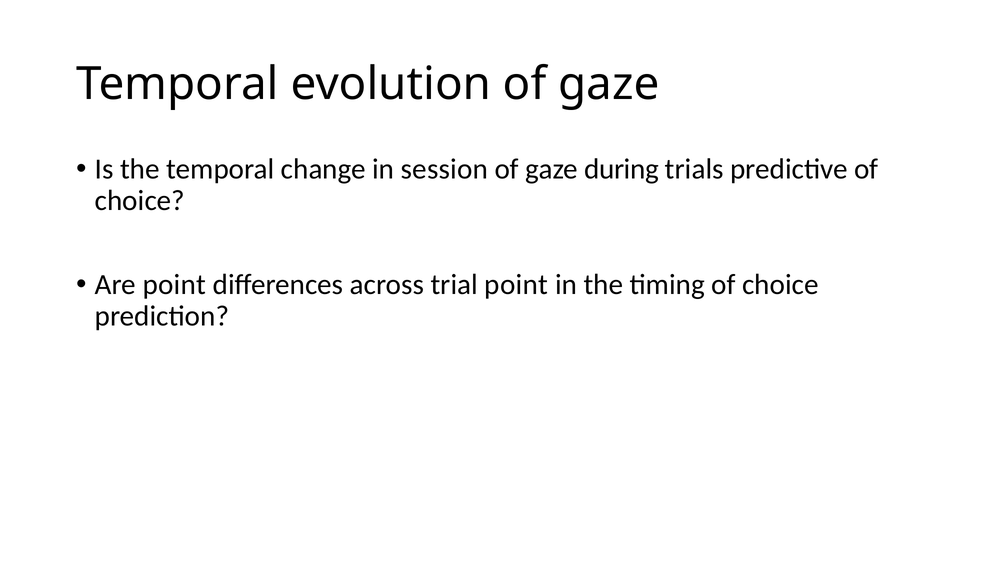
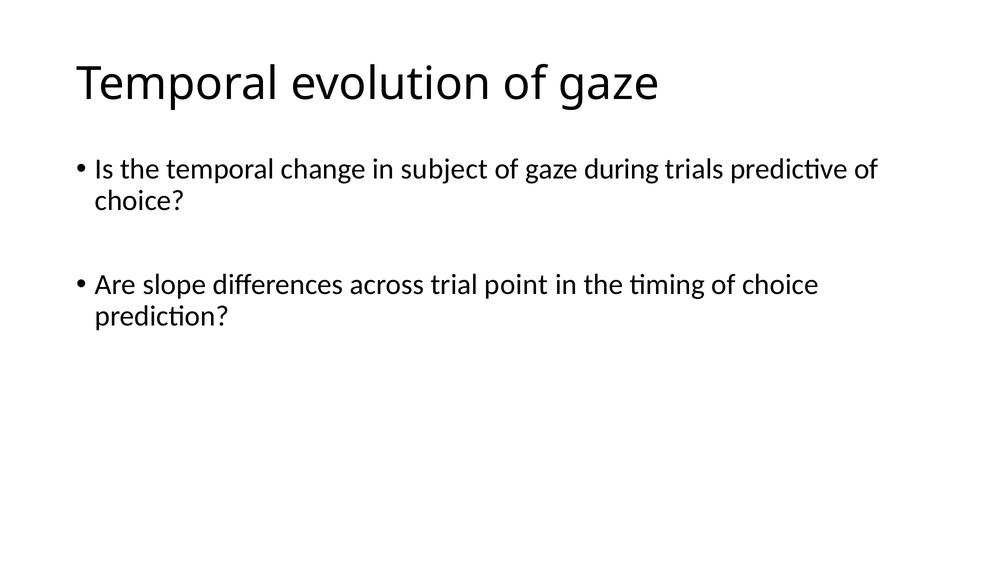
session: session -> subject
Are point: point -> slope
